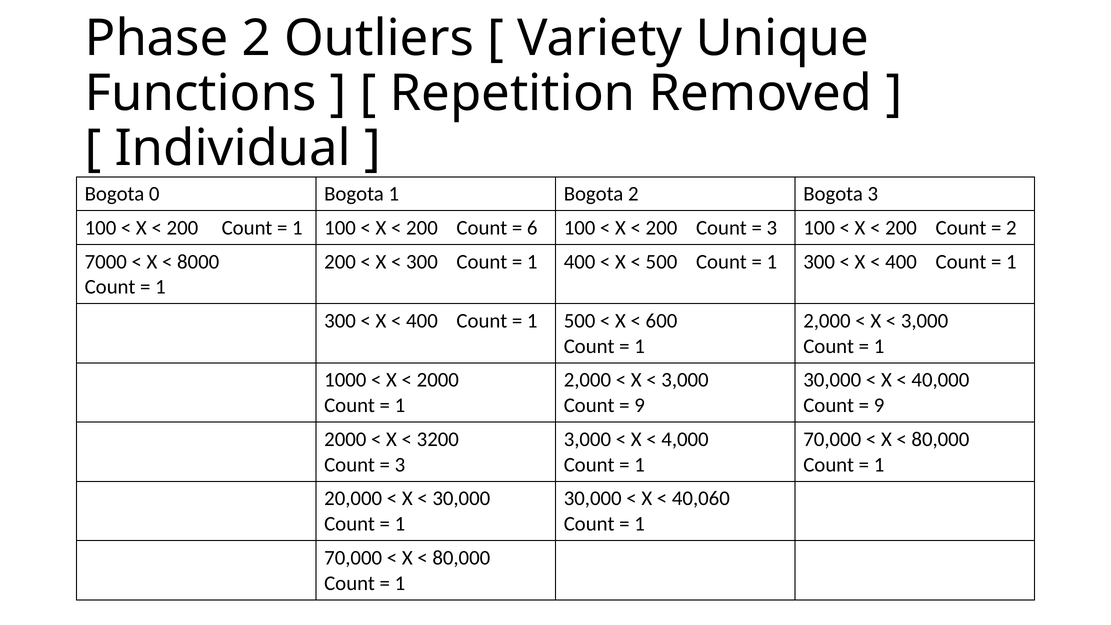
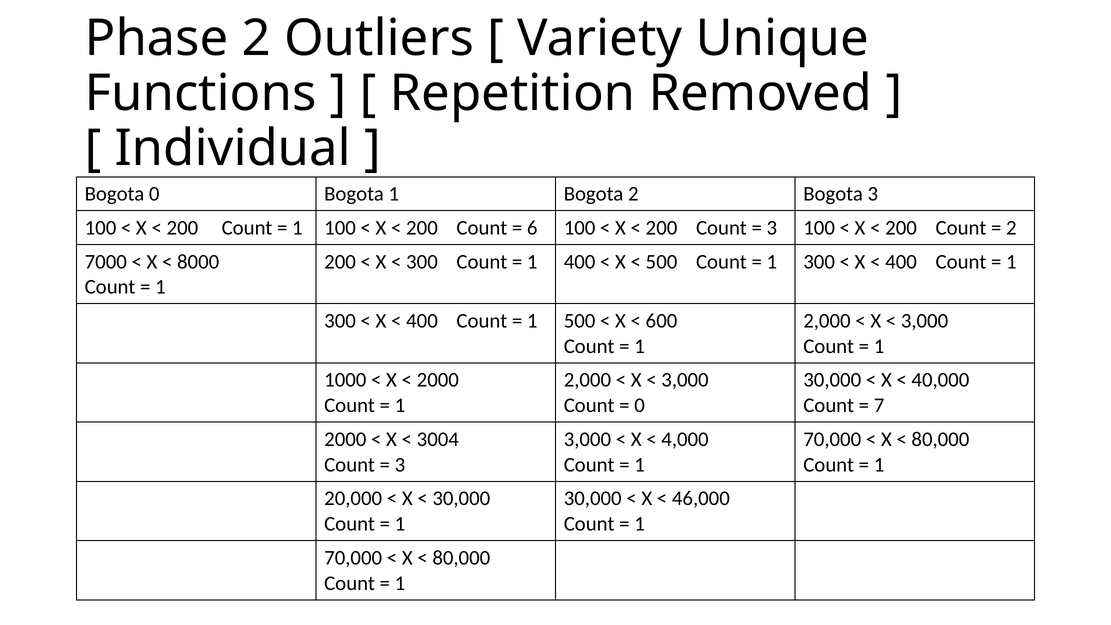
9 at (640, 405): 9 -> 0
9 at (879, 405): 9 -> 7
3200: 3200 -> 3004
40,060: 40,060 -> 46,000
